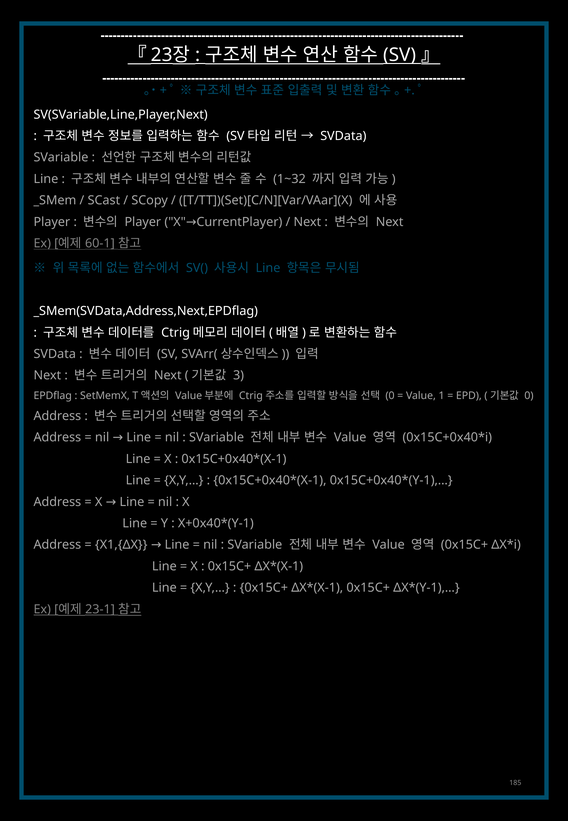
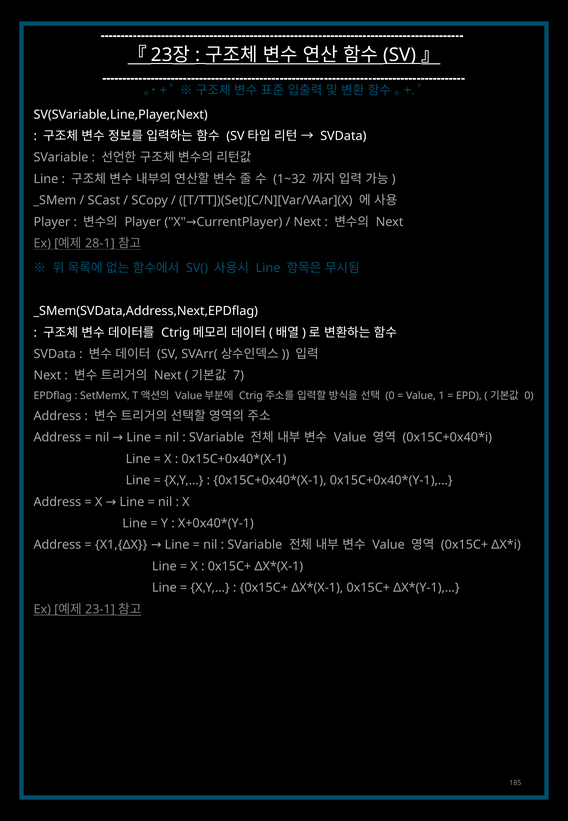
60-1: 60-1 -> 28-1
3: 3 -> 7
